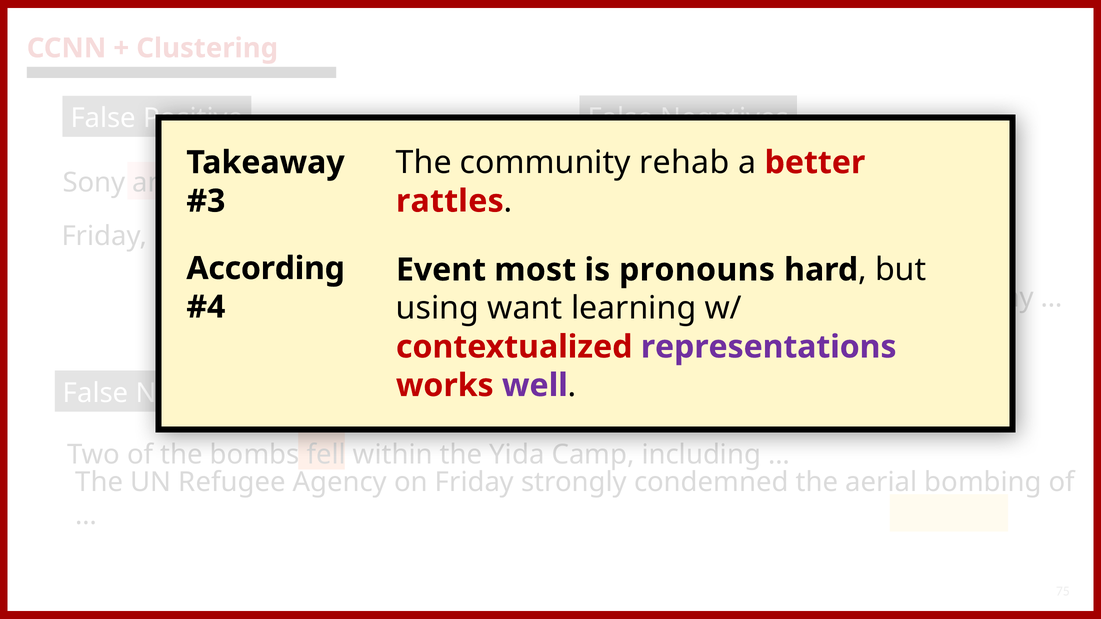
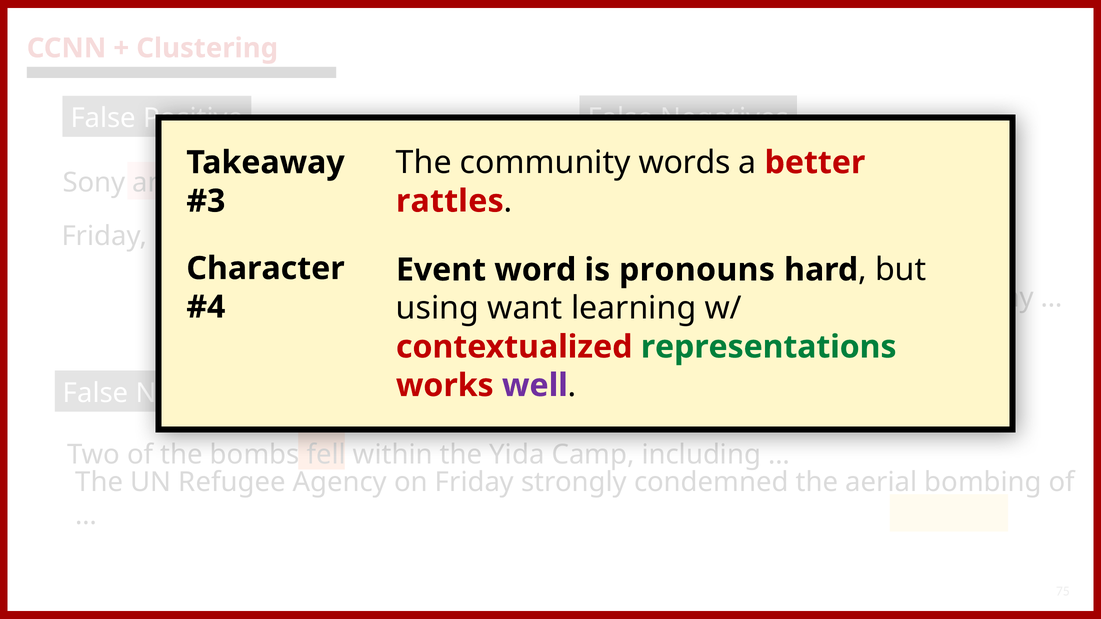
rehab: rehab -> words
According: According -> Character
most: most -> word
representations colour: purple -> green
